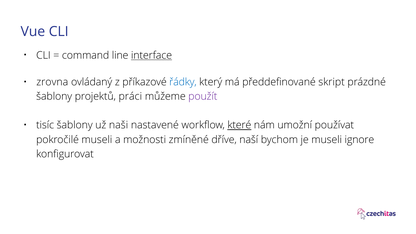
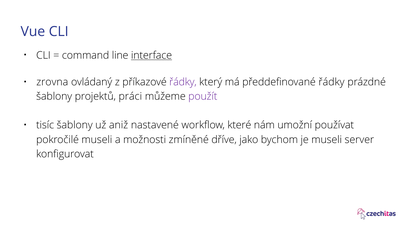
řádky at (183, 82) colour: blue -> purple
předdefinované skript: skript -> řádky
naši: naši -> aniž
které underline: present -> none
naší: naší -> jako
ignore: ignore -> server
